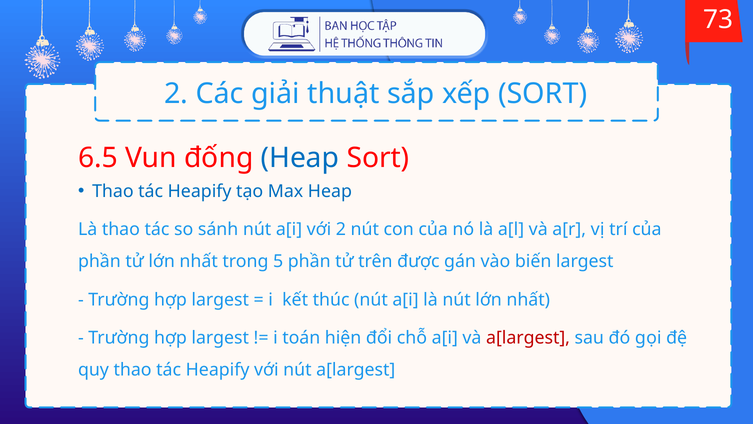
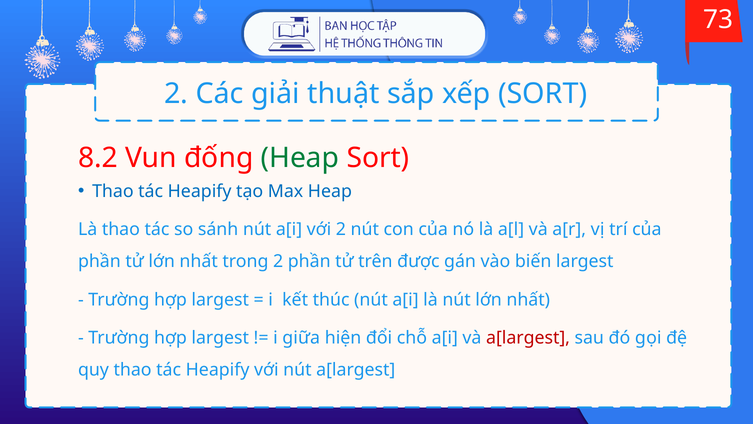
6.5: 6.5 -> 8.2
Heap at (300, 158) colour: blue -> green
trong 5: 5 -> 2
toán: toán -> giữa
